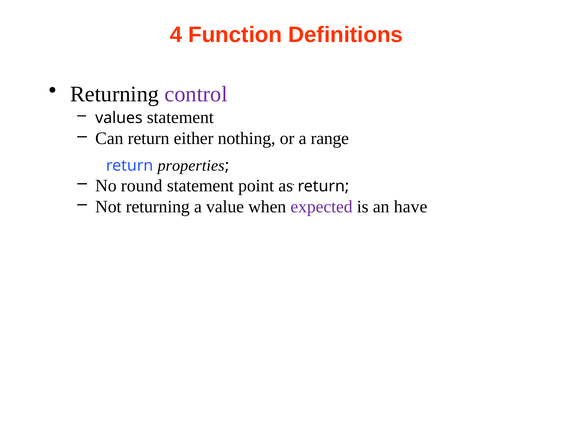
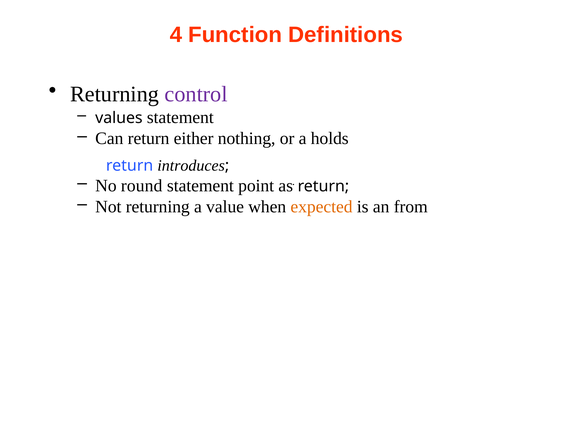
range: range -> holds
properties: properties -> introduces
expected colour: purple -> orange
have: have -> from
